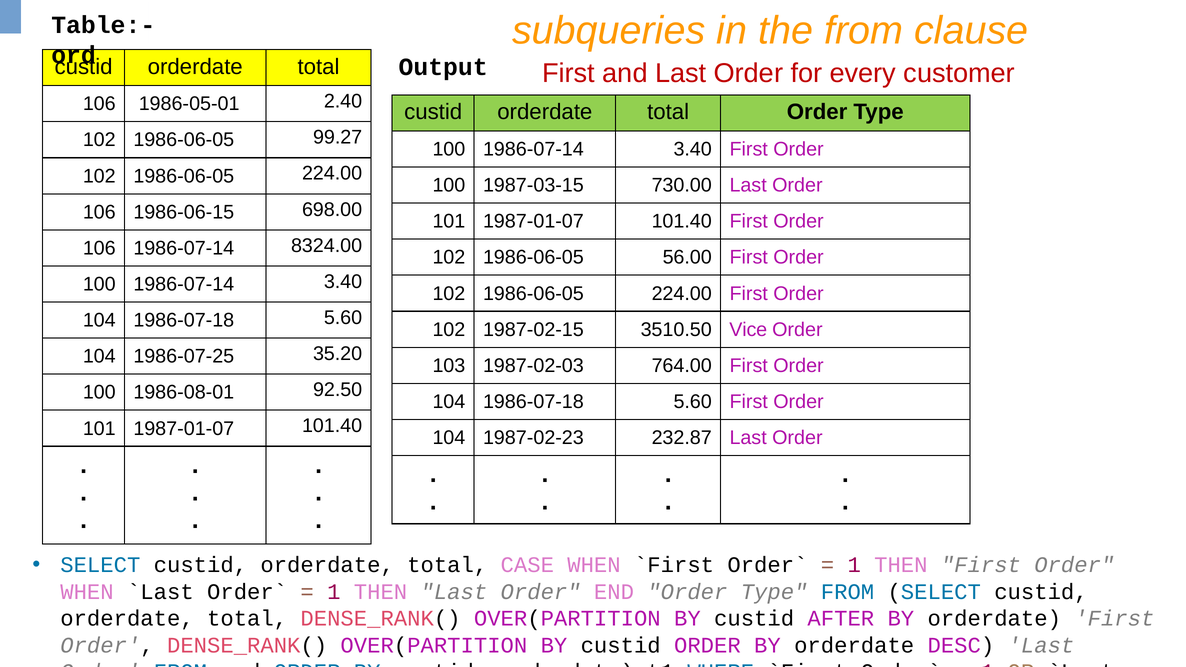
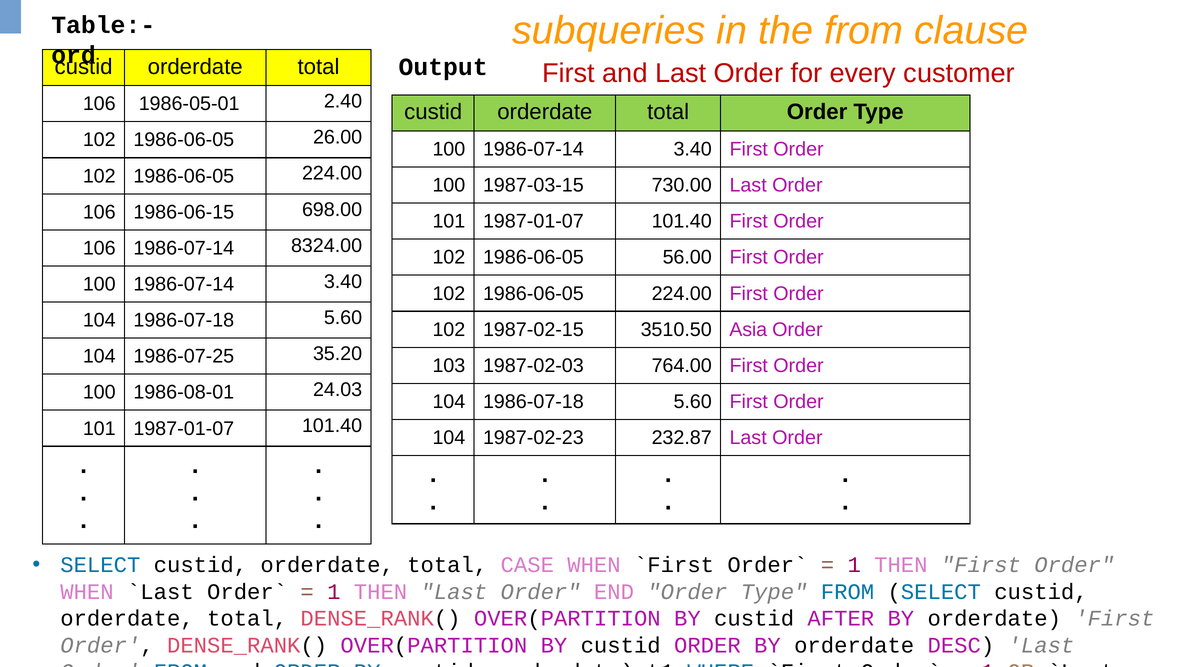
99.27: 99.27 -> 26.00
Vice: Vice -> Asia
92.50: 92.50 -> 24.03
